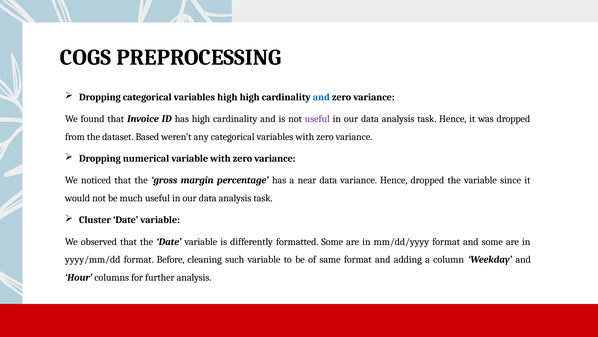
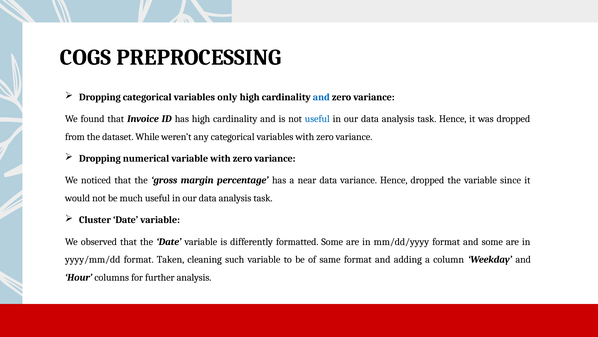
variables high: high -> only
useful at (317, 119) colour: purple -> blue
Based: Based -> While
Before: Before -> Taken
